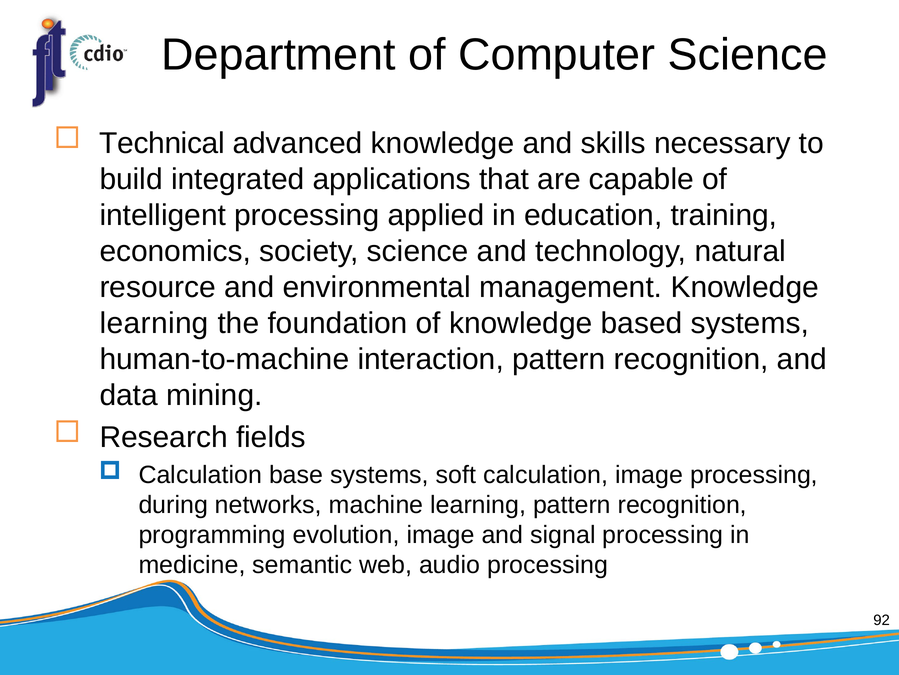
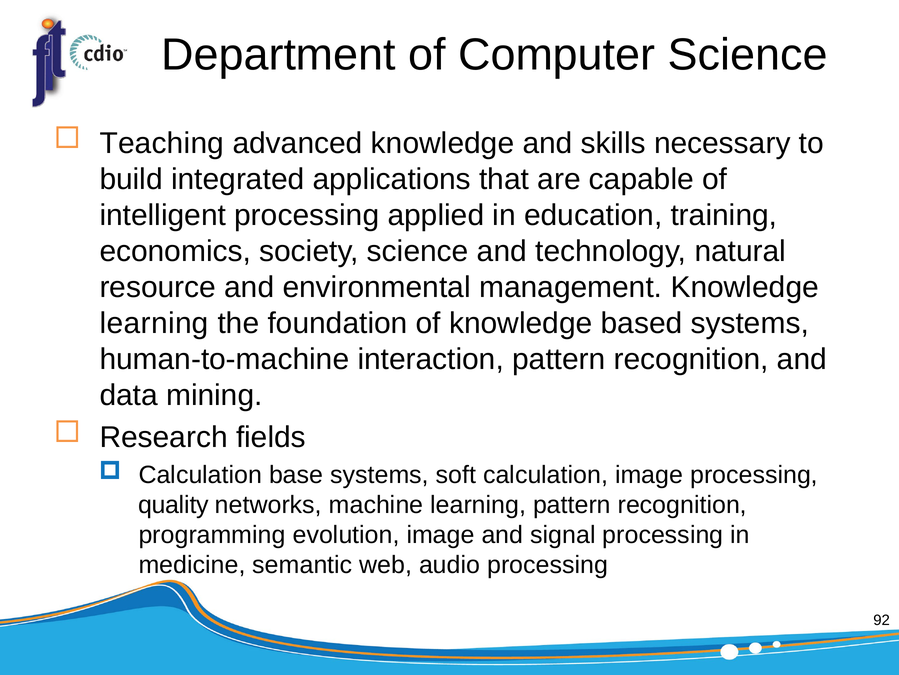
Technical: Technical -> Teaching
during: during -> quality
